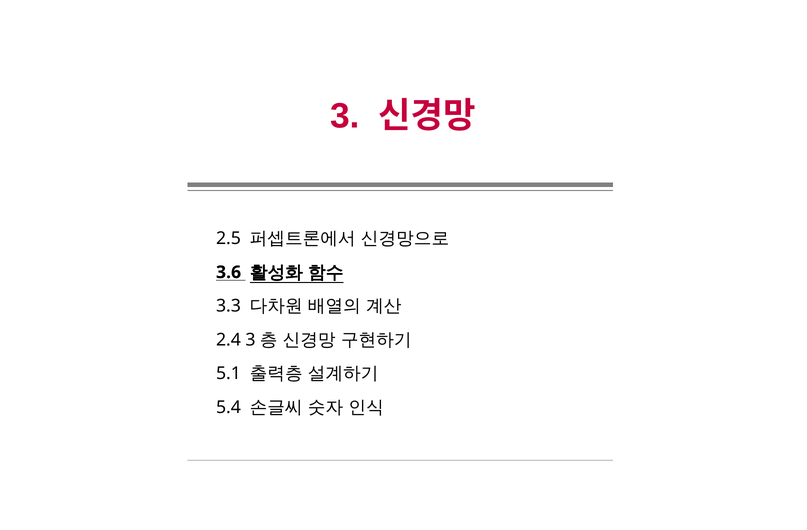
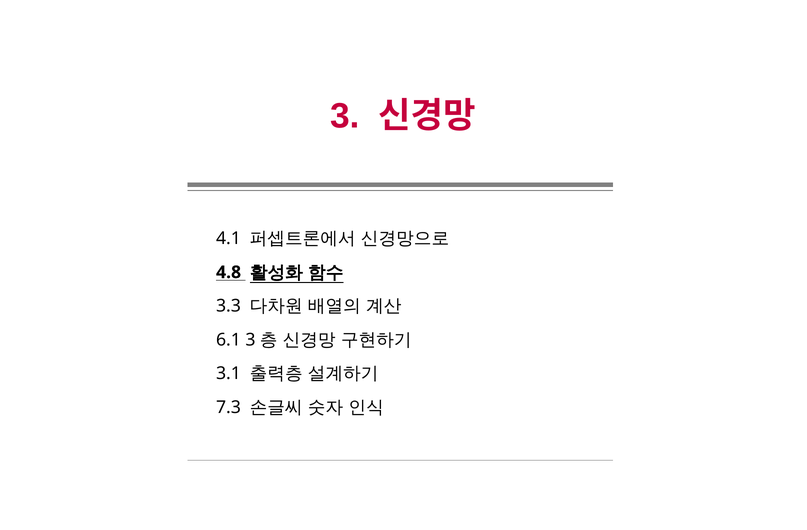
2.5: 2.5 -> 4.1
3.6: 3.6 -> 4.8
2.4: 2.4 -> 6.1
5.1: 5.1 -> 3.1
5.4: 5.4 -> 7.3
